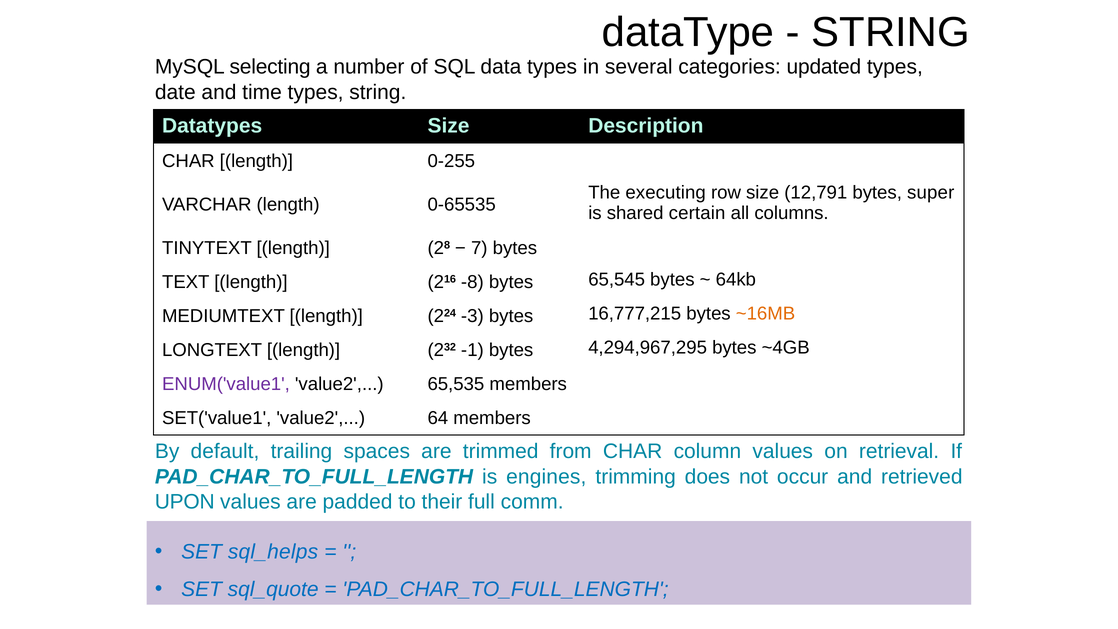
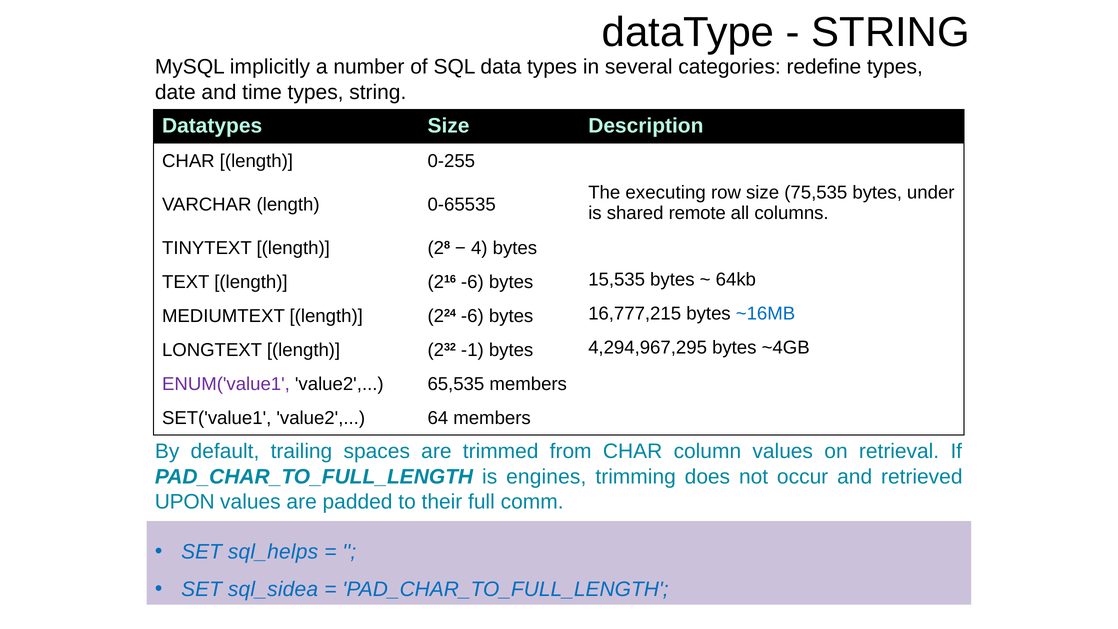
selecting: selecting -> implicitly
updated: updated -> redefine
12,791: 12,791 -> 75,535
super: super -> under
certain: certain -> remote
7: 7 -> 4
216 -8: -8 -> -6
65,545: 65,545 -> 15,535
224 -3: -3 -> -6
~16MB colour: orange -> blue
sql_quote: sql_quote -> sql_sidea
